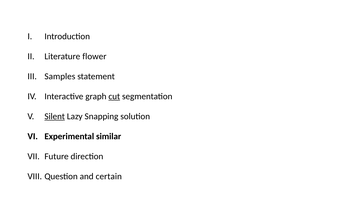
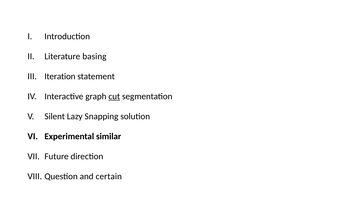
flower: flower -> basing
Samples: Samples -> Iteration
Silent underline: present -> none
